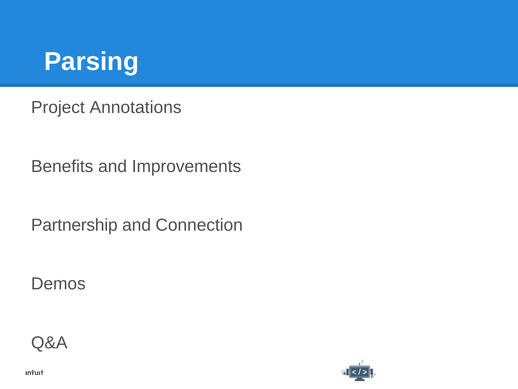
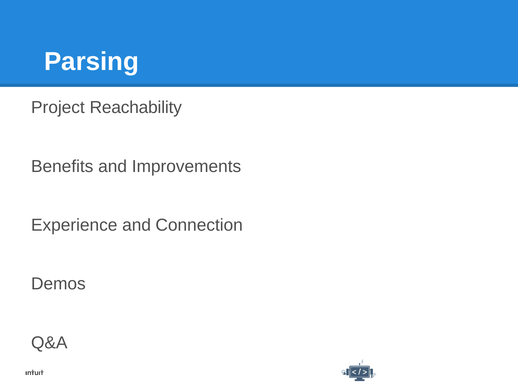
Annotations: Annotations -> Reachability
Partnership: Partnership -> Experience
